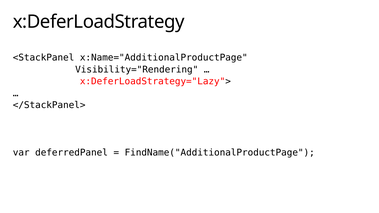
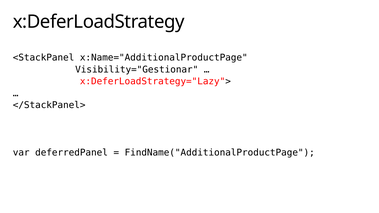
Visibility="Rendering: Visibility="Rendering -> Visibility="Gestionar
